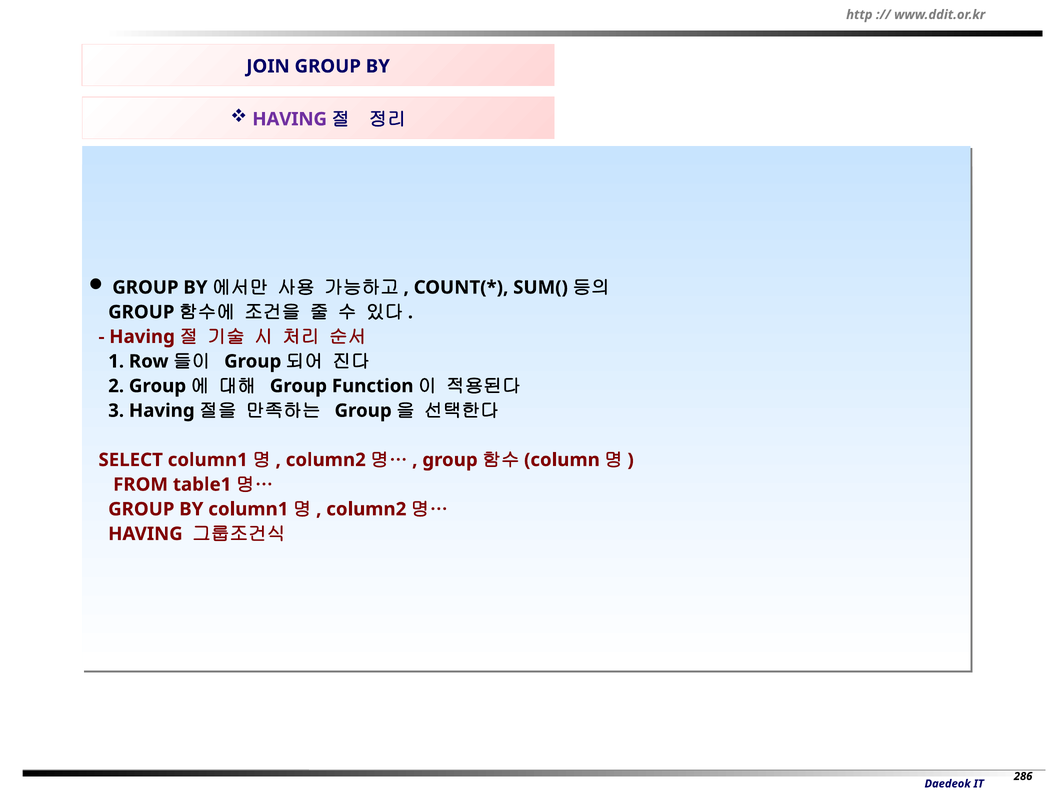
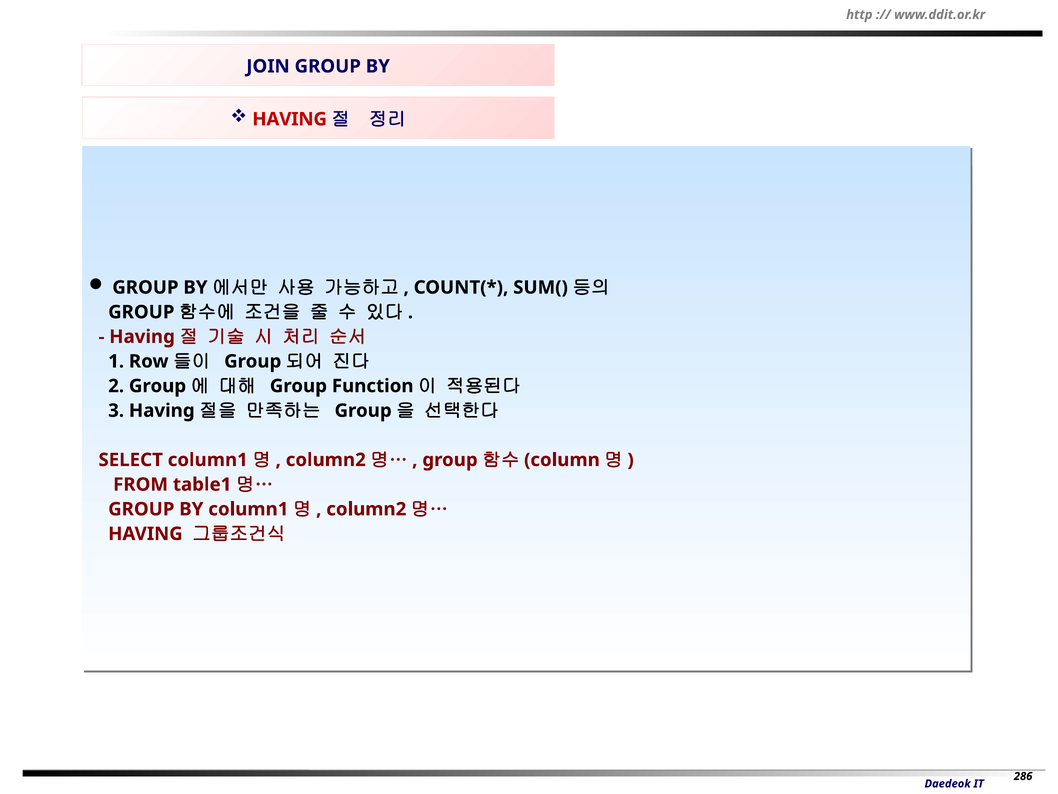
HAVING at (290, 119) colour: purple -> red
